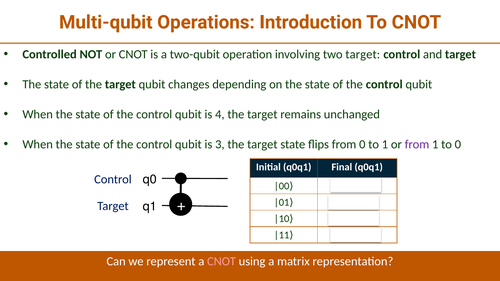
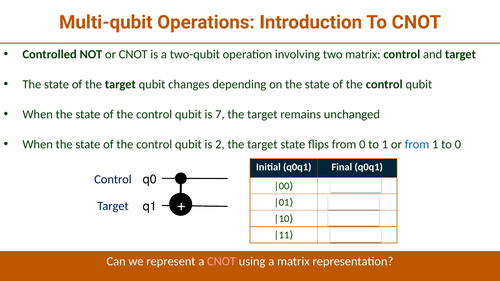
two target: target -> matrix
4: 4 -> 7
3: 3 -> 2
from at (417, 144) colour: purple -> blue
